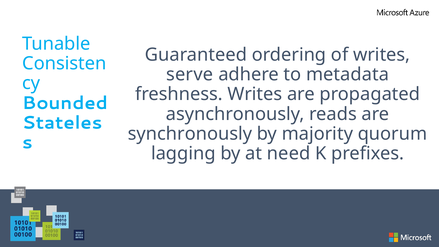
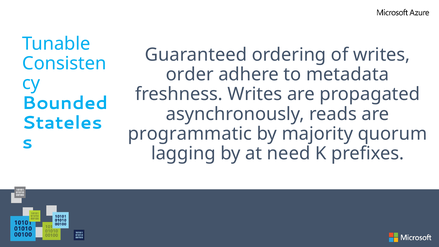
serve: serve -> order
synchronously: synchronously -> programmatic
